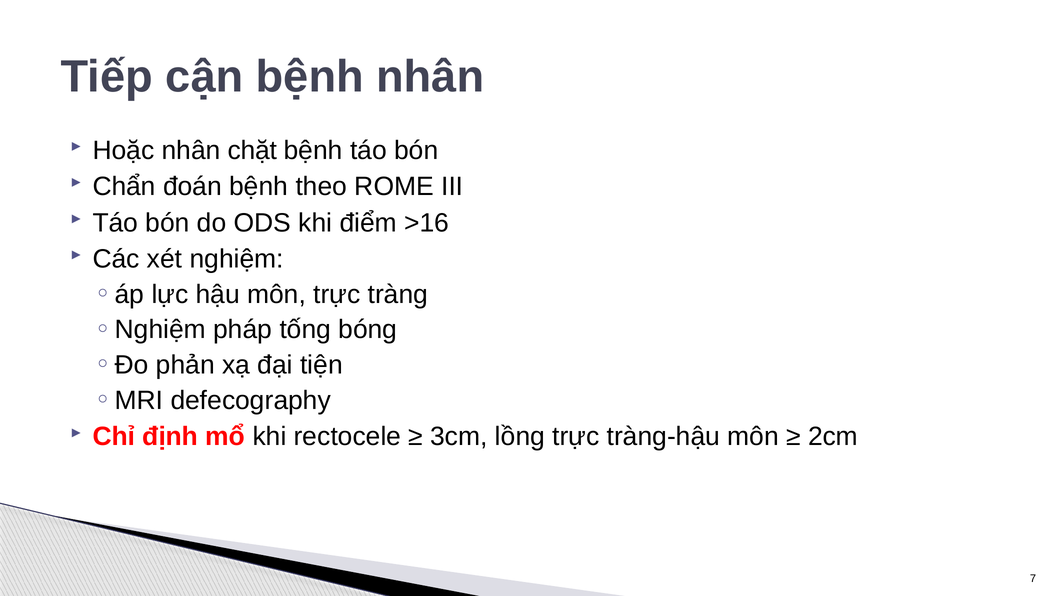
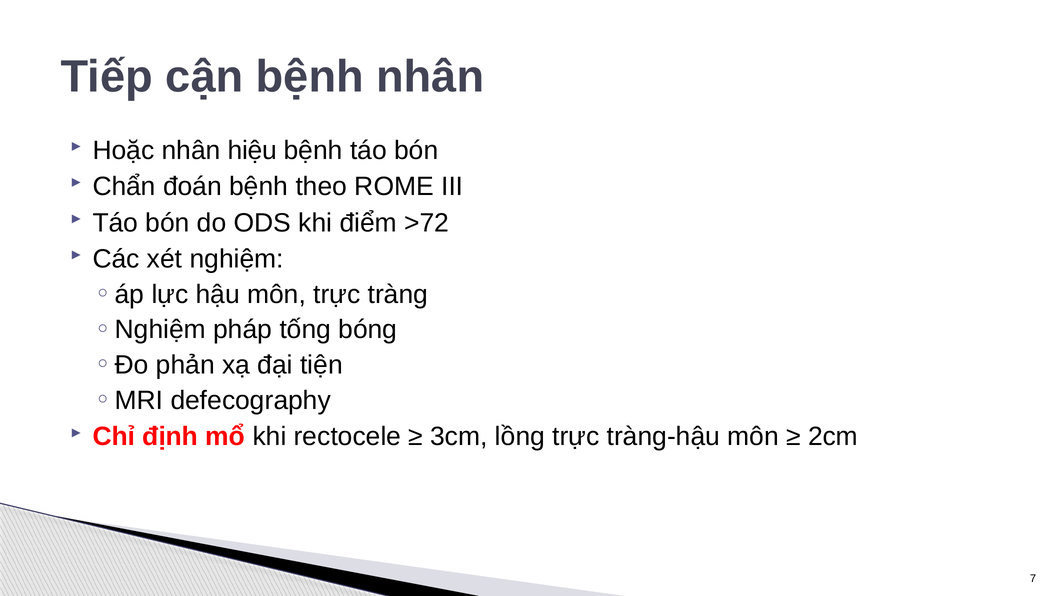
chặt: chặt -> hiệu
>16: >16 -> >72
